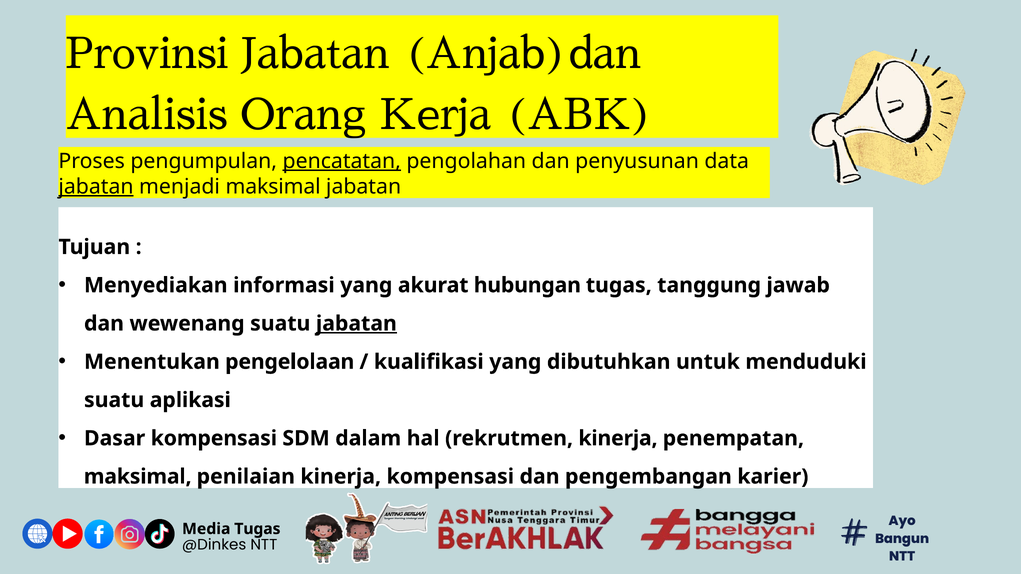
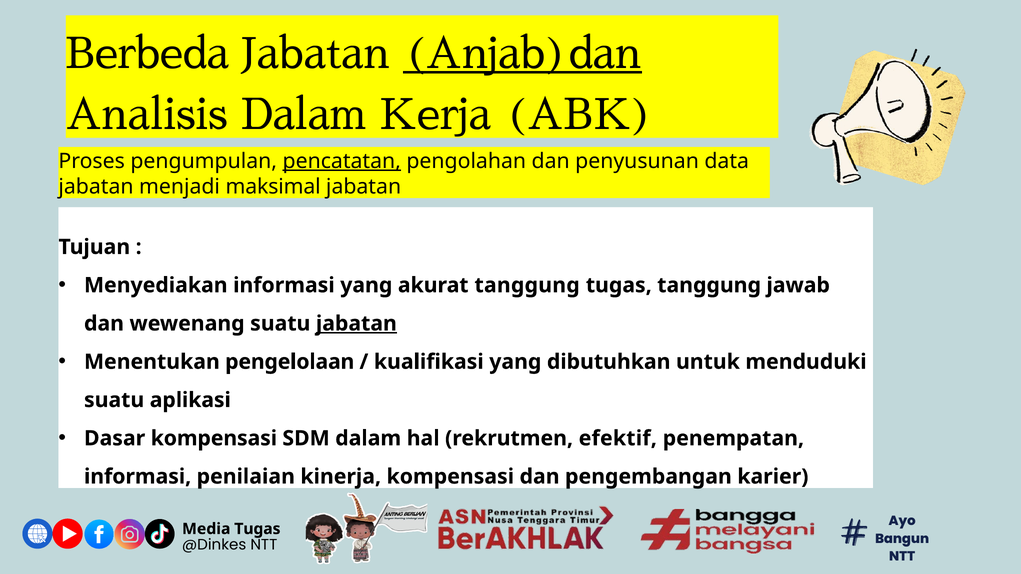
Provinsi: Provinsi -> Berbeda
Anjab)dan underline: none -> present
Analisis Orang: Orang -> Dalam
jabatan at (96, 187) underline: present -> none
akurat hubungan: hubungan -> tanggung
rekrutmen kinerja: kinerja -> efektif
maksimal at (138, 477): maksimal -> informasi
